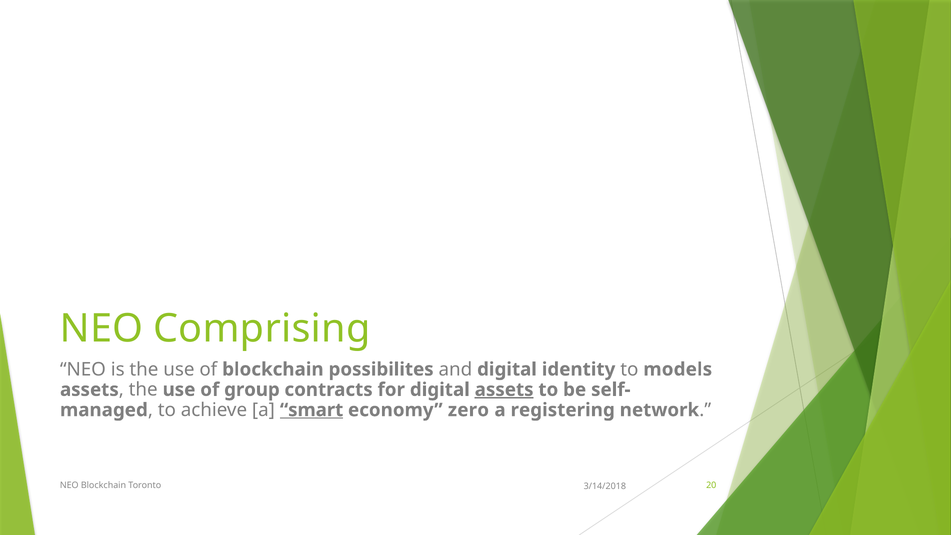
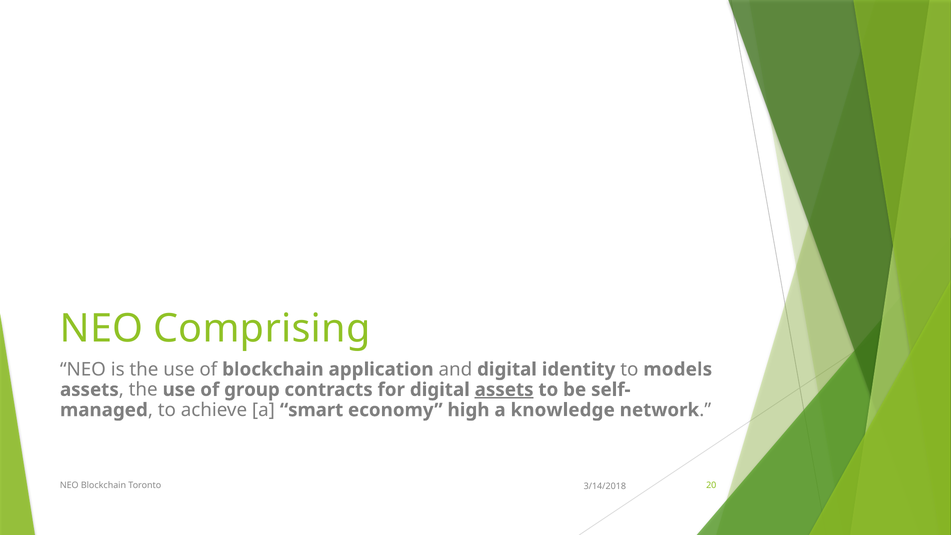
possibilites: possibilites -> application
smart underline: present -> none
zero: zero -> high
registering: registering -> knowledge
